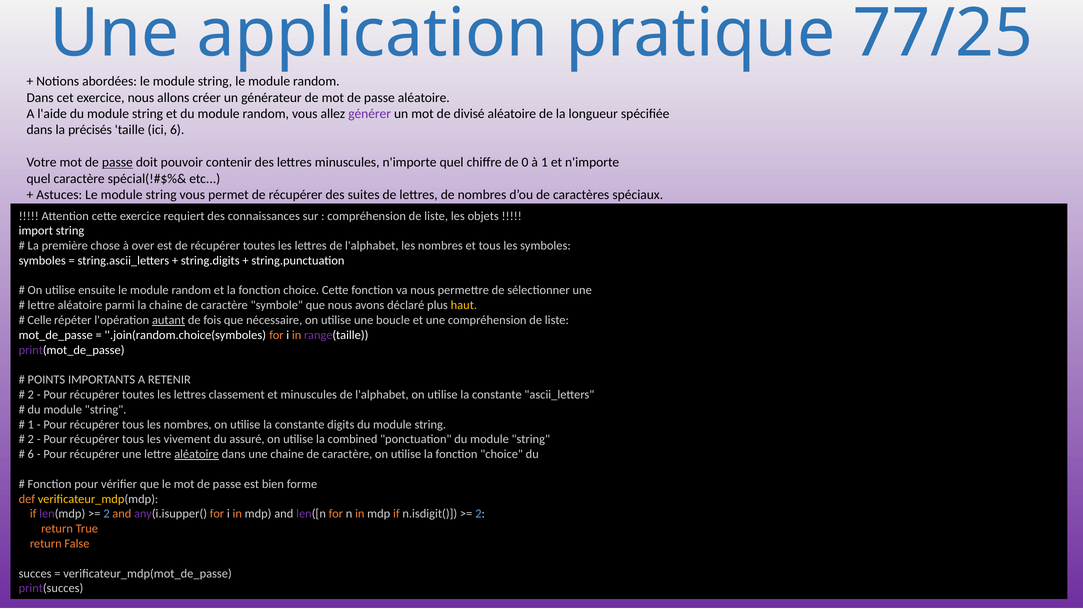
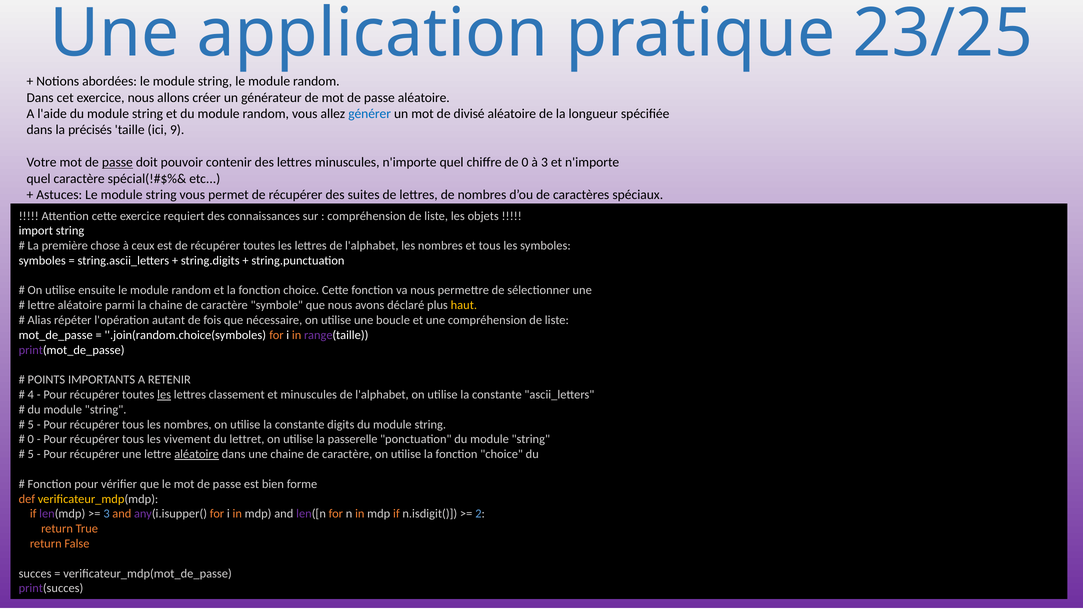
77/25: 77/25 -> 23/25
générer colour: purple -> blue
ici 6: 6 -> 9
à 1: 1 -> 3
over: over -> ceux
Celle: Celle -> Alias
autant underline: present -> none
2 at (31, 395): 2 -> 4
les at (164, 395) underline: none -> present
1 at (31, 425): 1 -> 5
2 at (31, 440): 2 -> 0
assuré: assuré -> lettret
combined: combined -> passerelle
6 at (31, 454): 6 -> 5
2 at (107, 514): 2 -> 3
